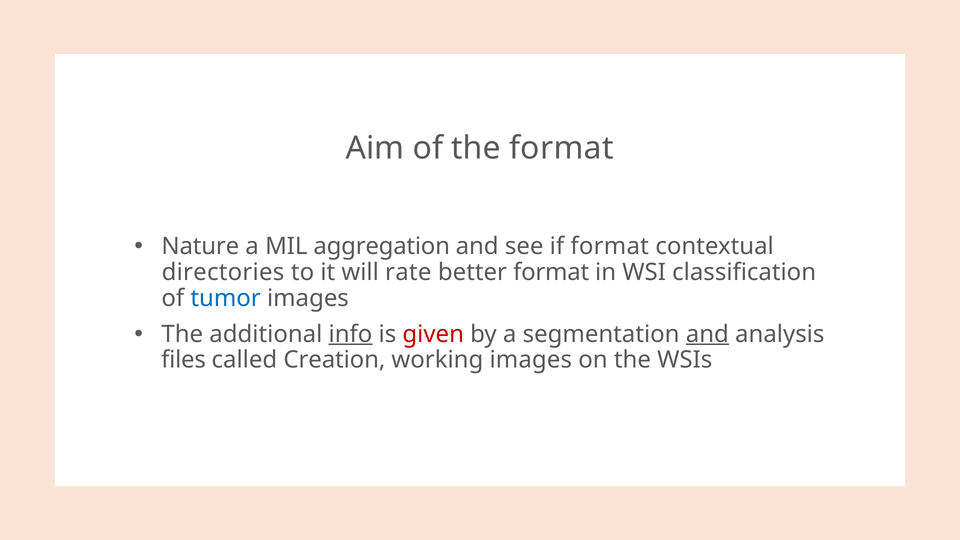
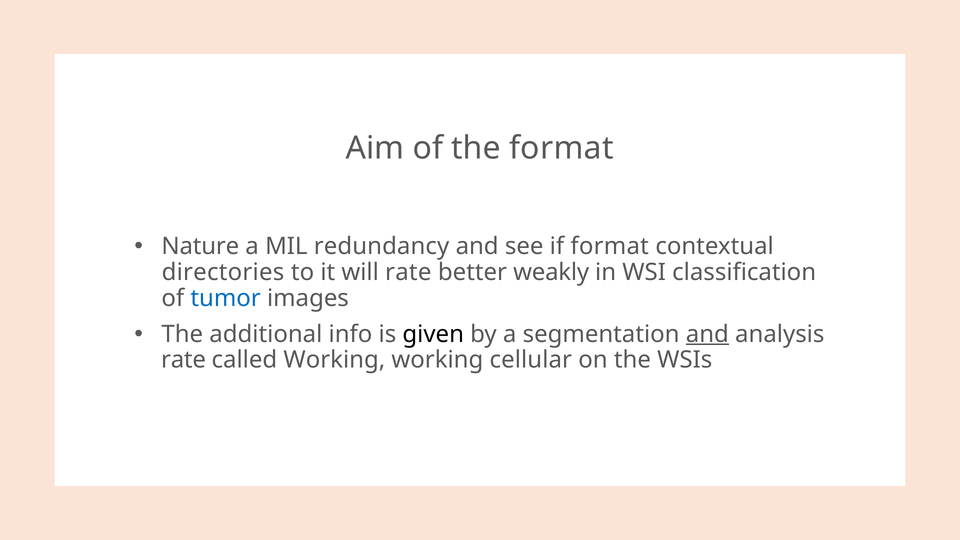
aggregation: aggregation -> redundancy
better format: format -> weakly
info underline: present -> none
given colour: red -> black
files at (184, 360): files -> rate
called Creation: Creation -> Working
working images: images -> cellular
